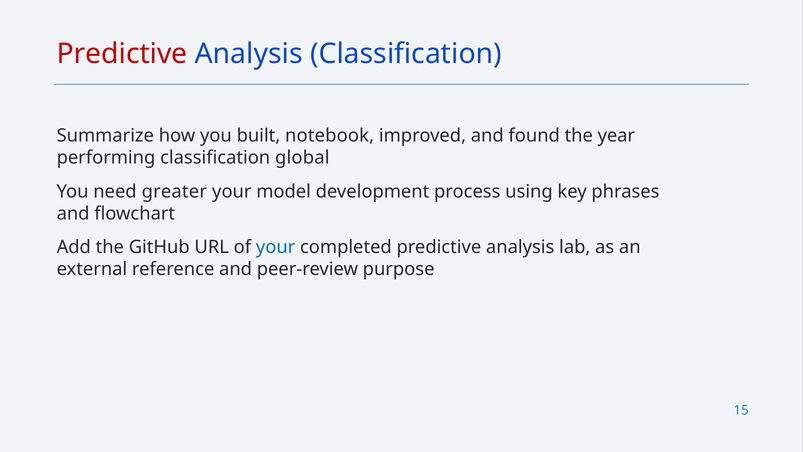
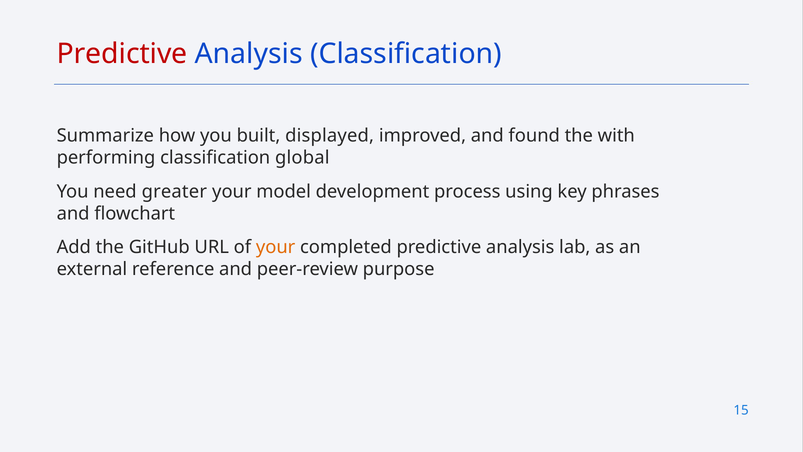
notebook: notebook -> displayed
year: year -> with
your at (276, 247) colour: blue -> orange
